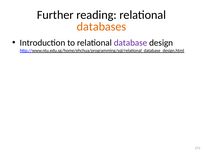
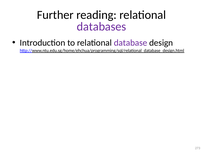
databases colour: orange -> purple
